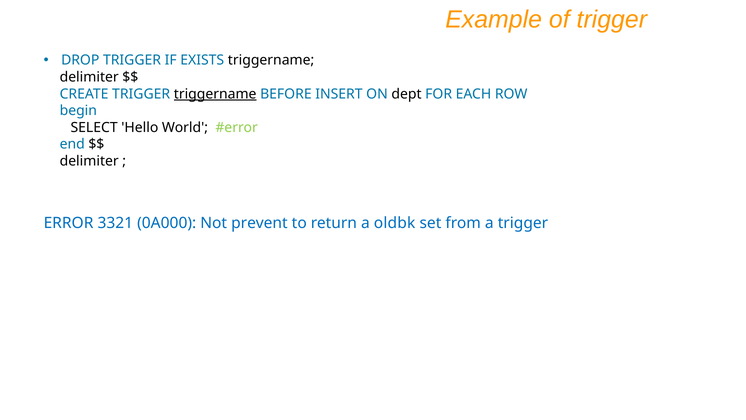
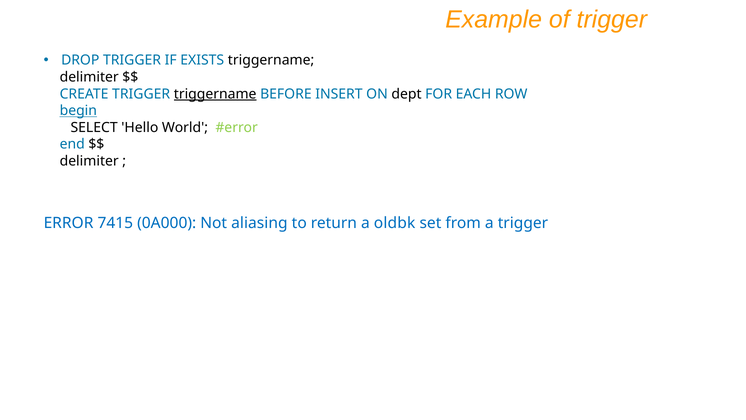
begin underline: none -> present
3321: 3321 -> 7415
prevent: prevent -> aliasing
